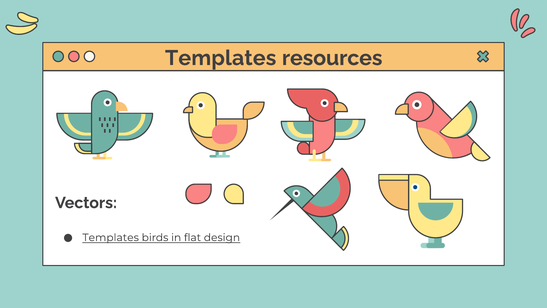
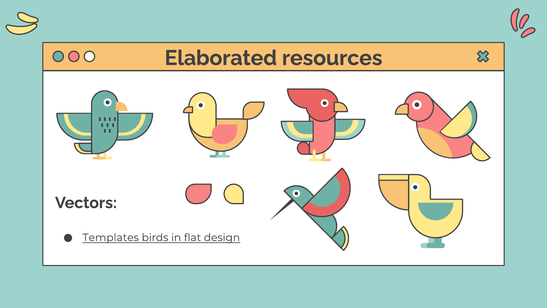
Templates at (221, 58): Templates -> Elaborated
